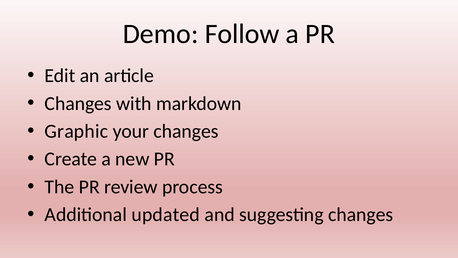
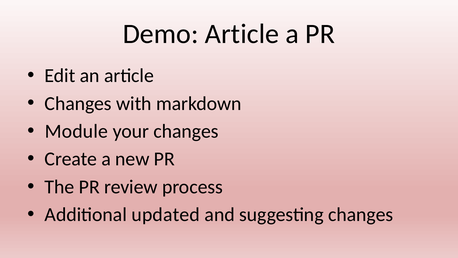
Demo Follow: Follow -> Article
Graphic: Graphic -> Module
